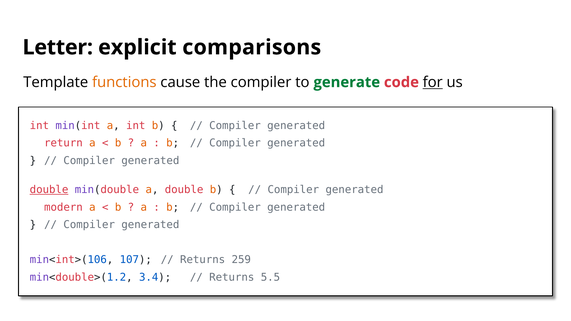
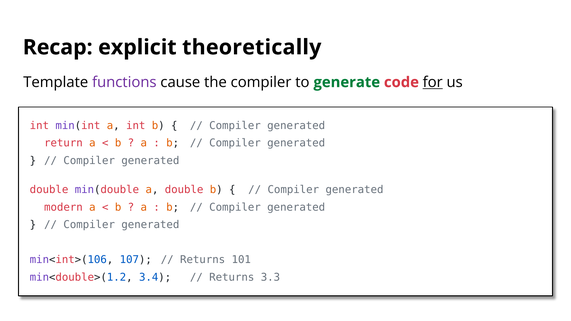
Letter: Letter -> Recap
comparisons: comparisons -> theoretically
functions colour: orange -> purple
double at (49, 190) underline: present -> none
259: 259 -> 101
5.5: 5.5 -> 3.3
